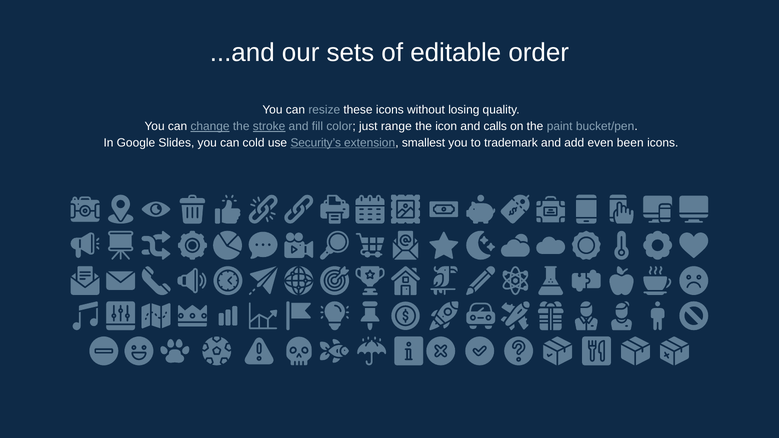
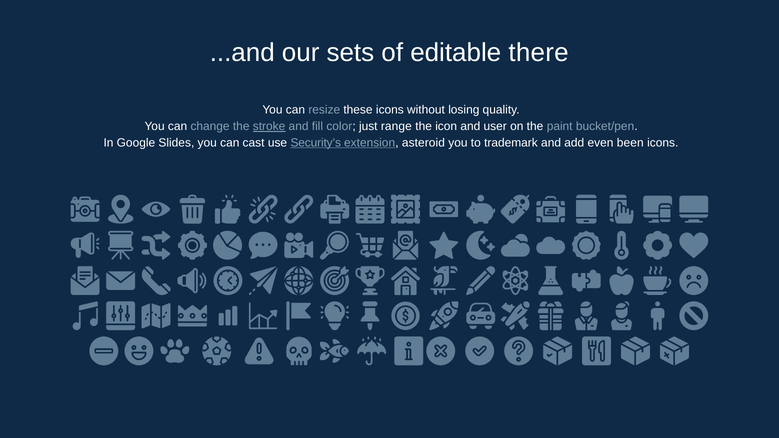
order: order -> there
change underline: present -> none
calls: calls -> user
cold: cold -> cast
smallest: smallest -> asteroid
